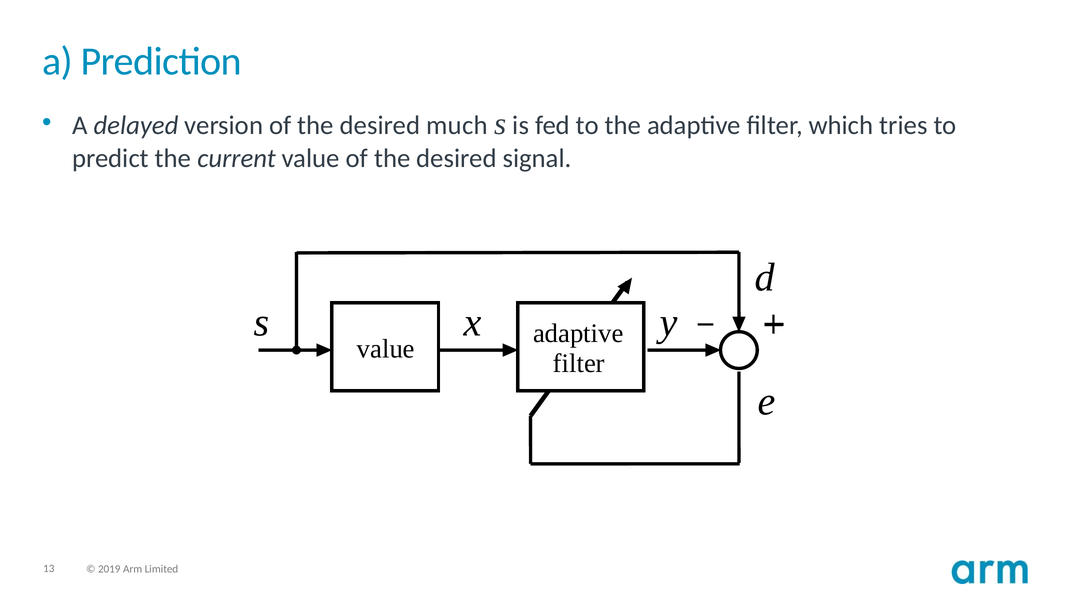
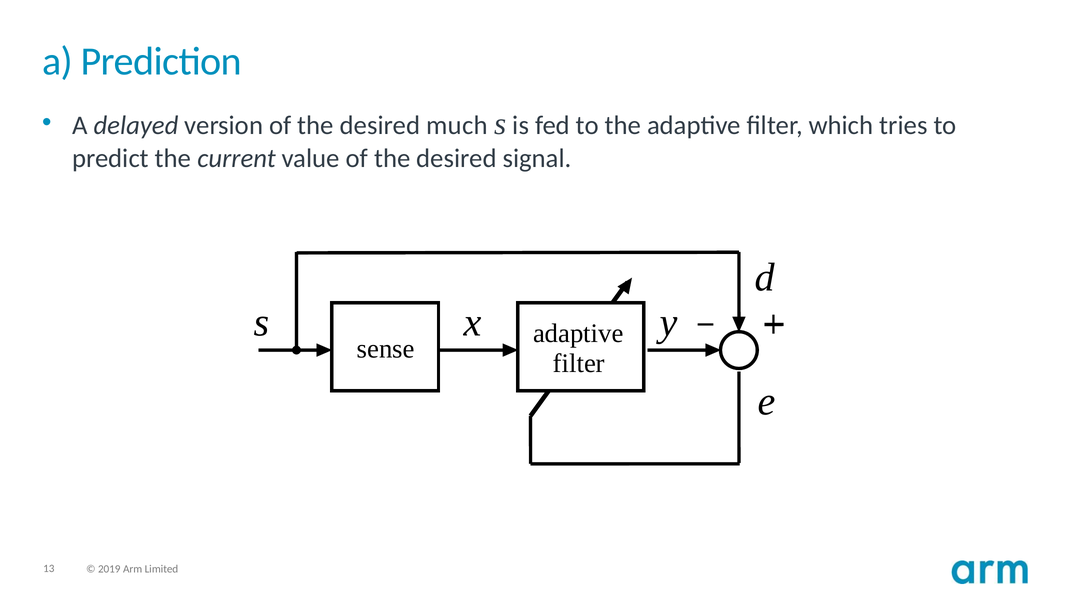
value at (386, 349): value -> sense
